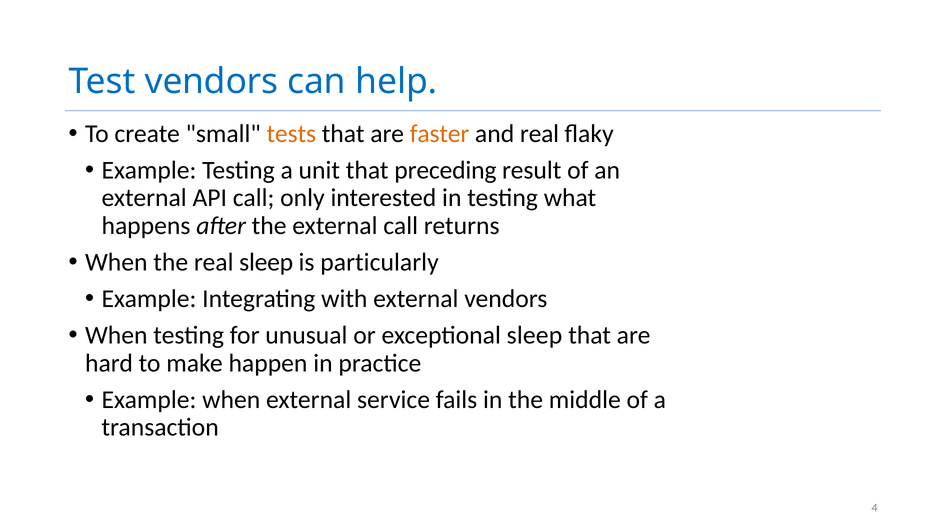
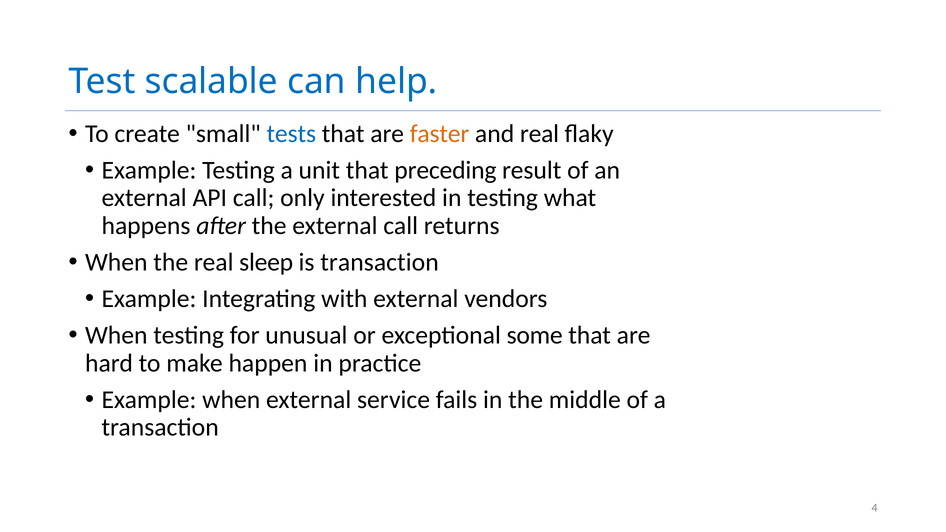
Test vendors: vendors -> scalable
tests colour: orange -> blue
is particularly: particularly -> transaction
exceptional sleep: sleep -> some
